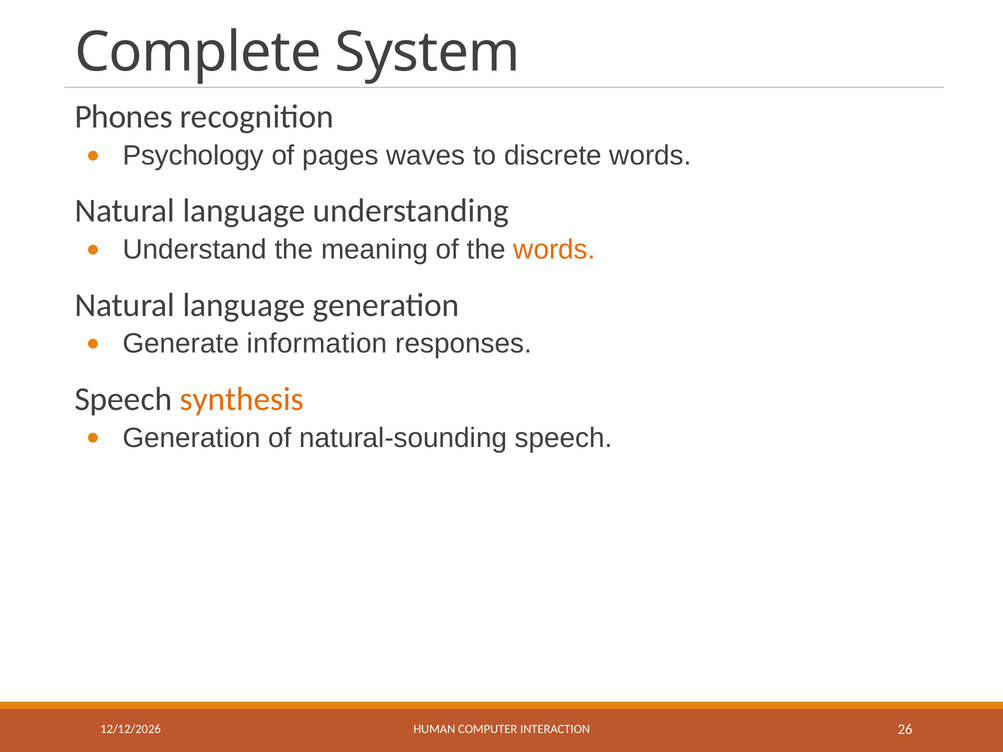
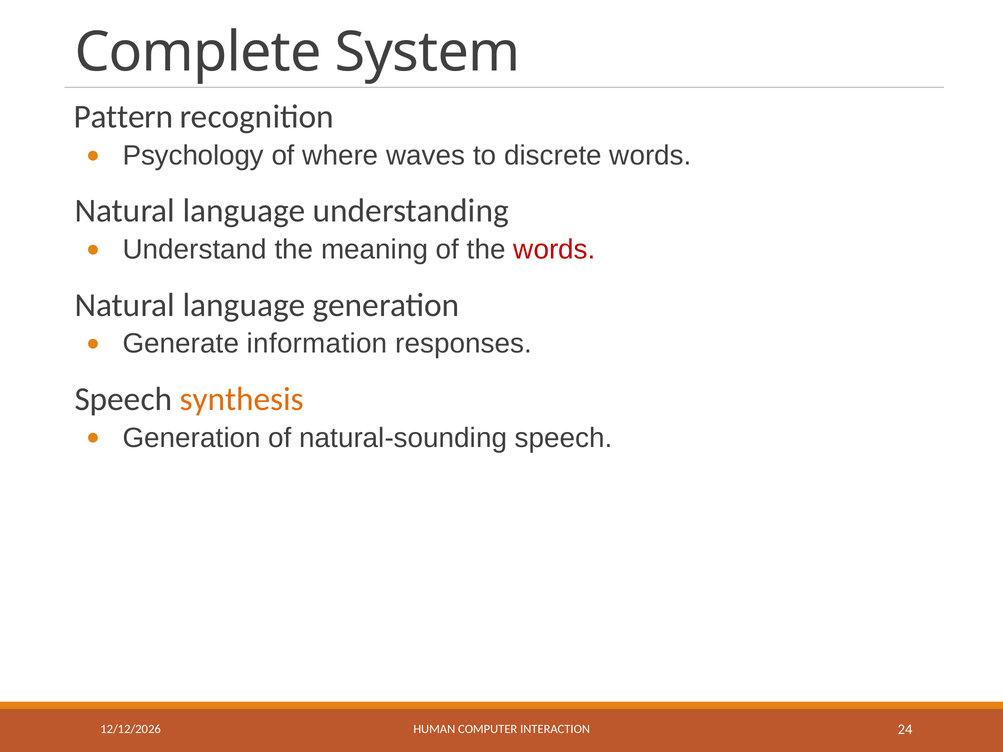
Phones: Phones -> Pattern
pages: pages -> where
words at (554, 250) colour: orange -> red
26: 26 -> 24
